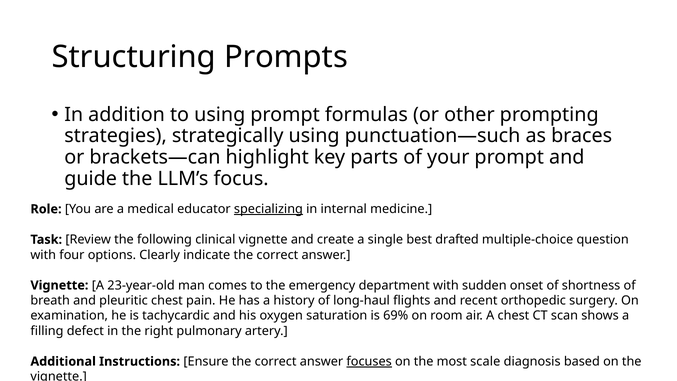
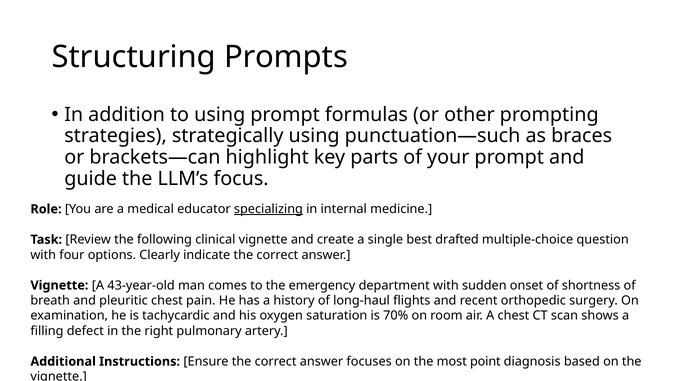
23-year-old: 23-year-old -> 43-year-old
69%: 69% -> 70%
focuses underline: present -> none
scale: scale -> point
